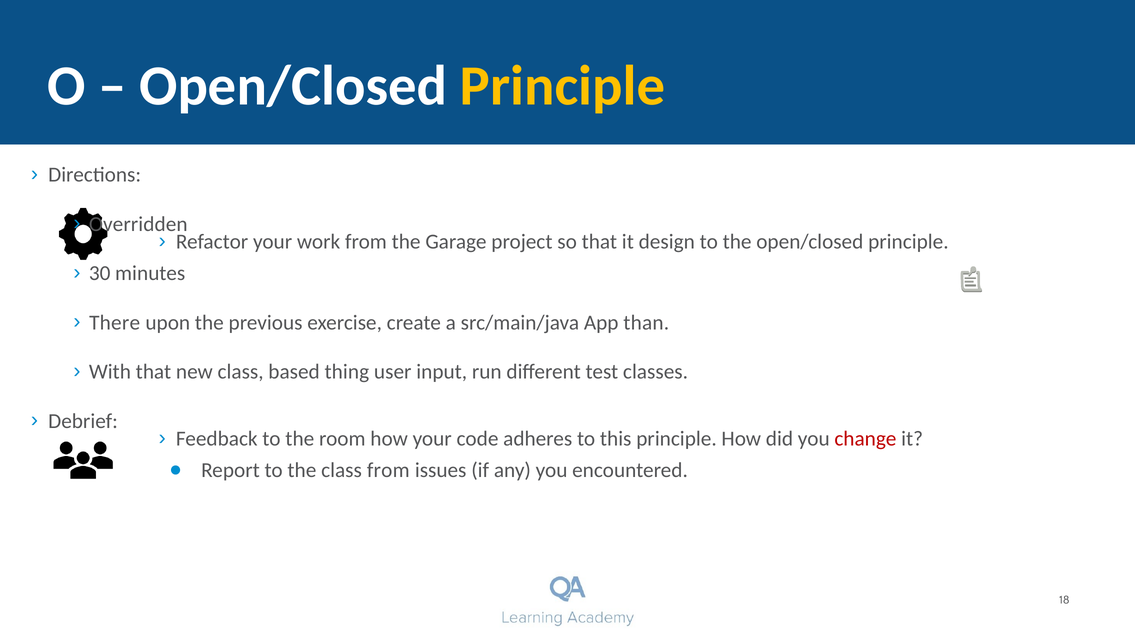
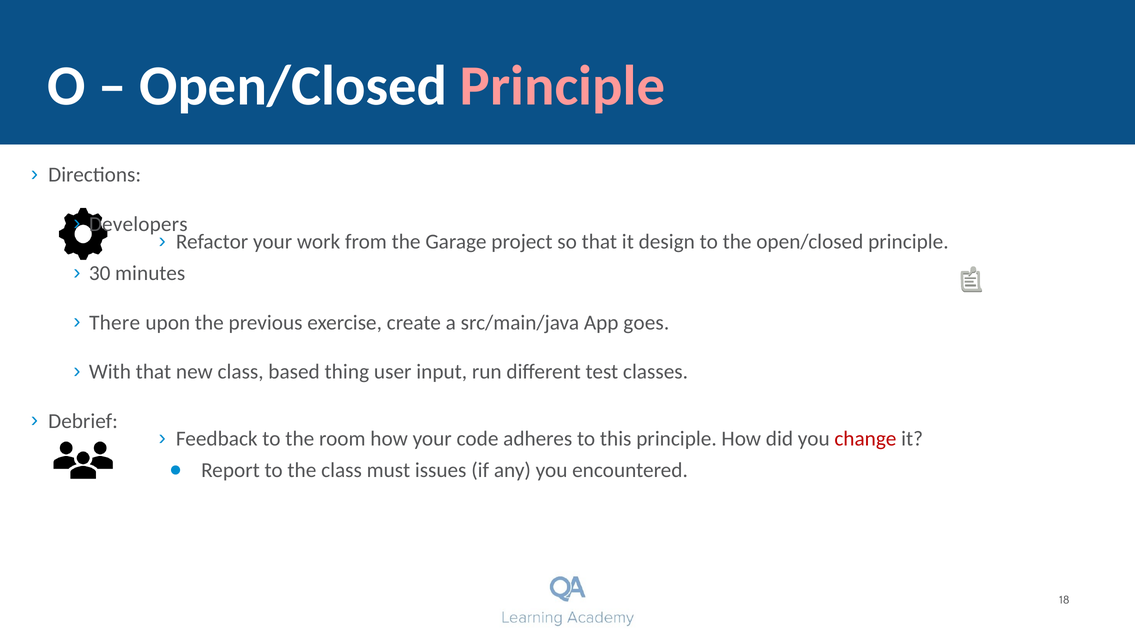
Principle at (562, 86) colour: yellow -> pink
Overridden: Overridden -> Developers
than: than -> goes
class from: from -> must
